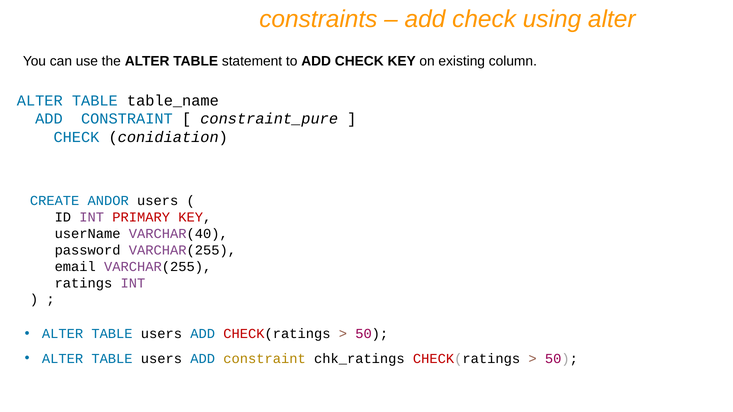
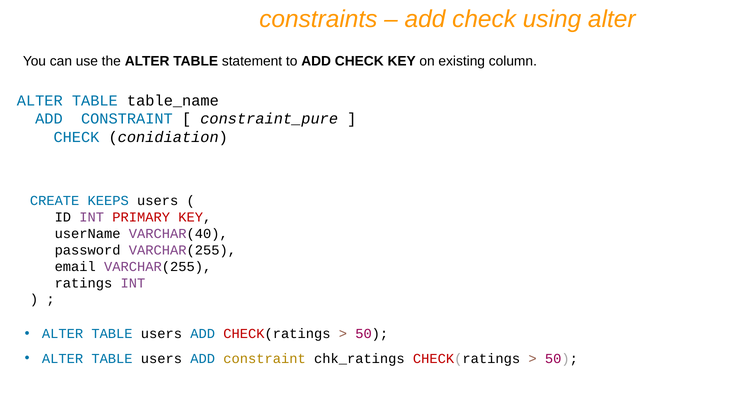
ANDOR: ANDOR -> KEEPS
